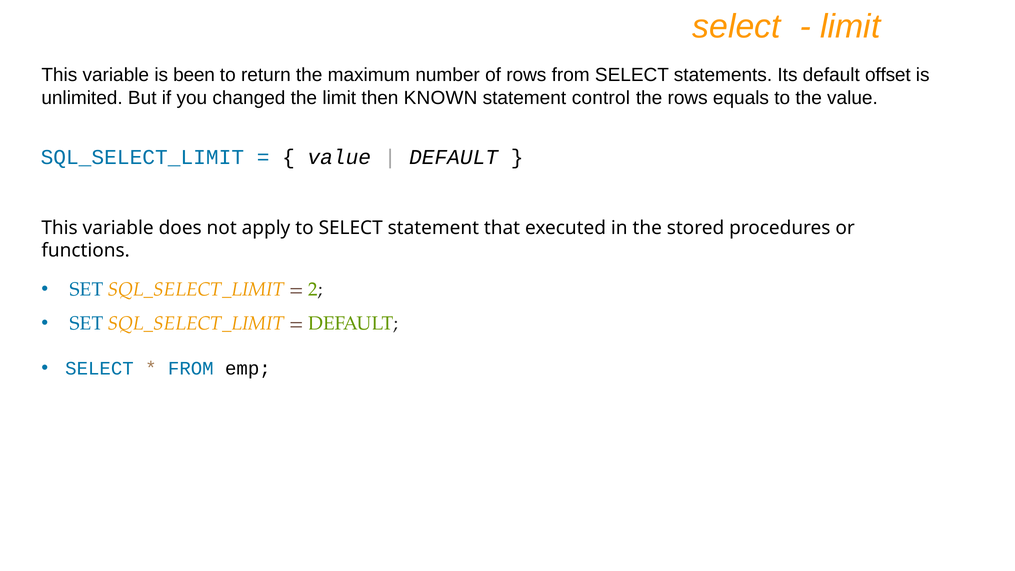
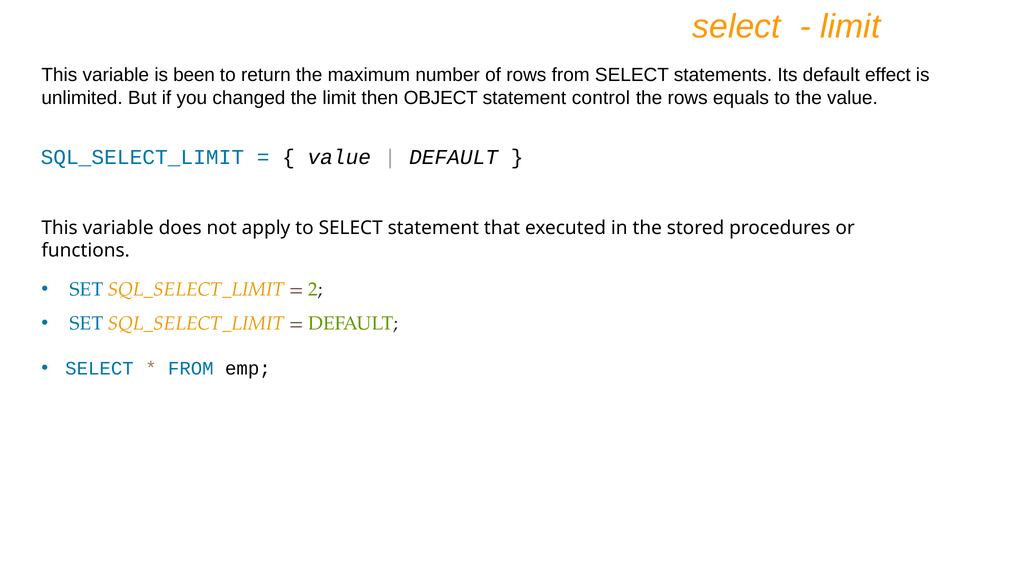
offset: offset -> effect
KNOWN: KNOWN -> OBJECT
